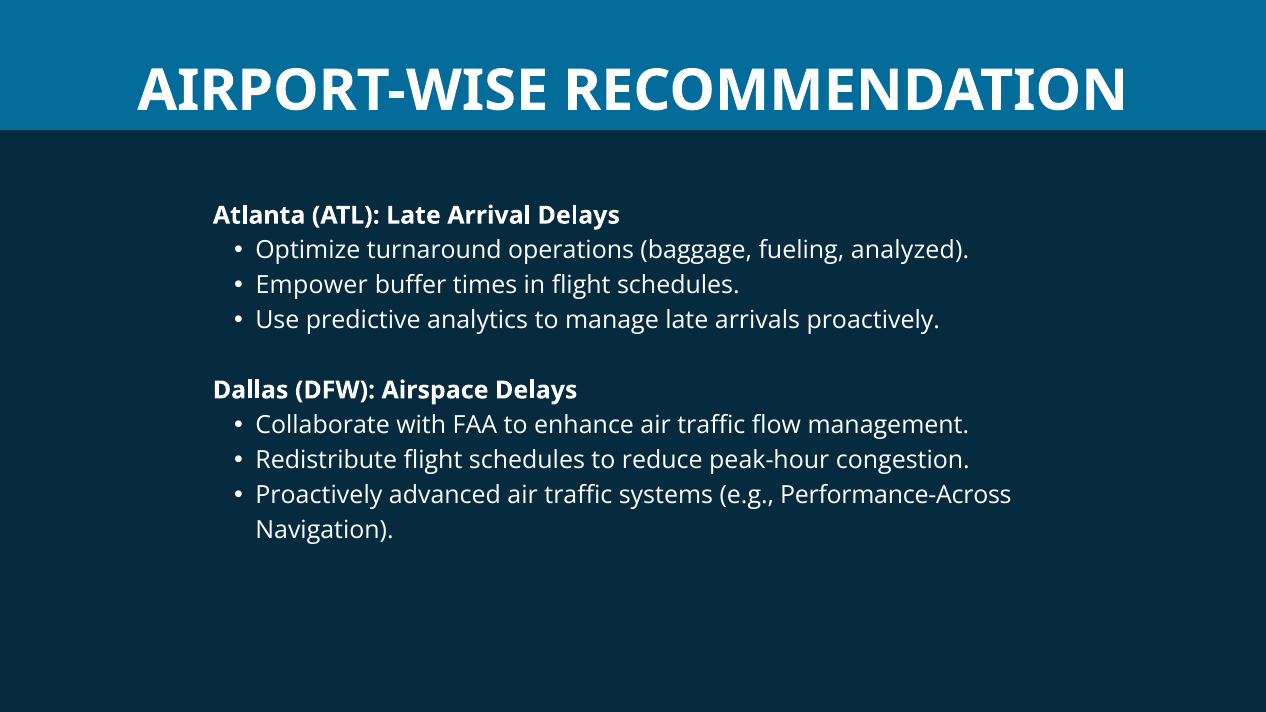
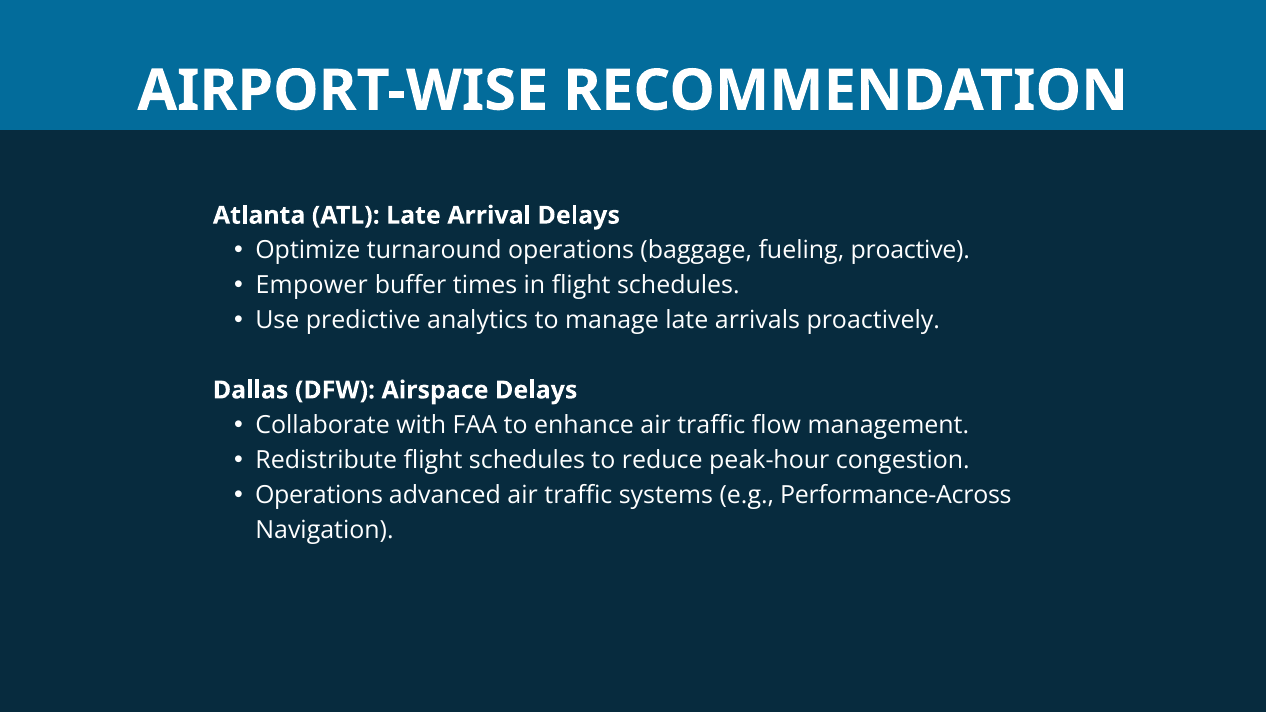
analyzed: analyzed -> proactive
Proactively at (319, 495): Proactively -> Operations
